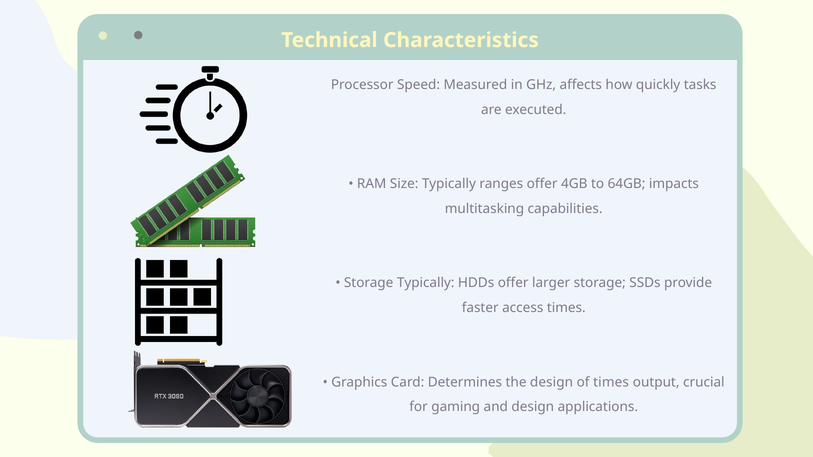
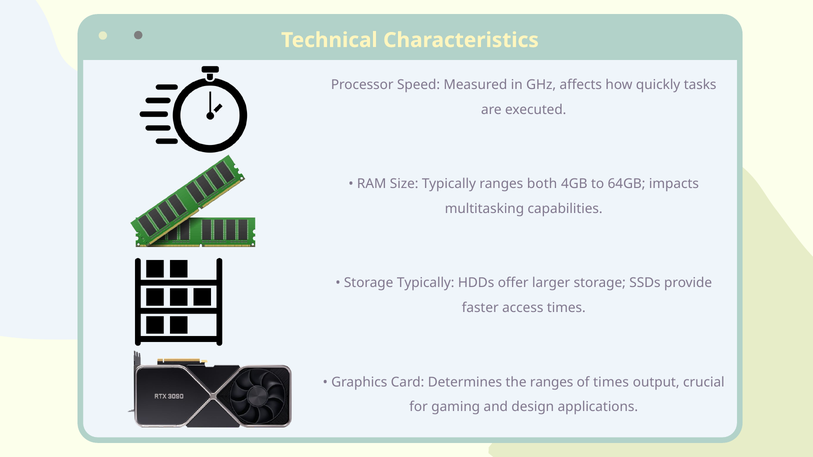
ranges offer: offer -> both
the design: design -> ranges
